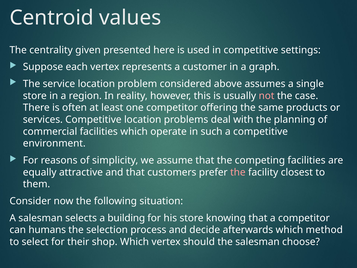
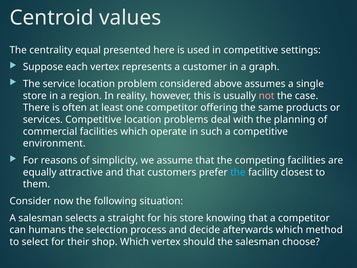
given: given -> equal
the at (238, 172) colour: pink -> light blue
building: building -> straight
